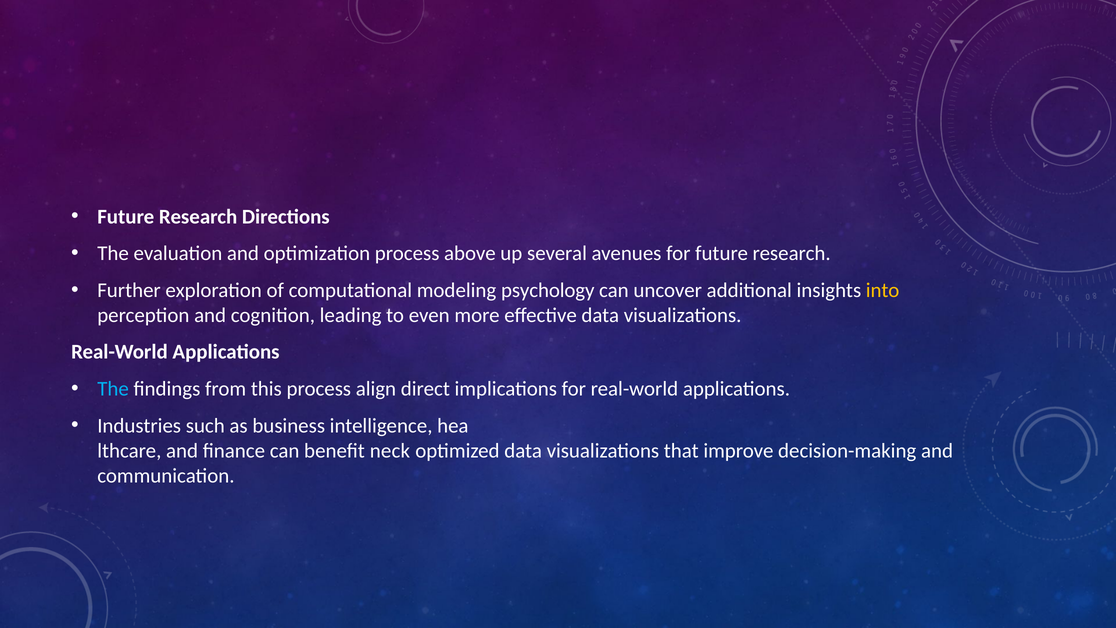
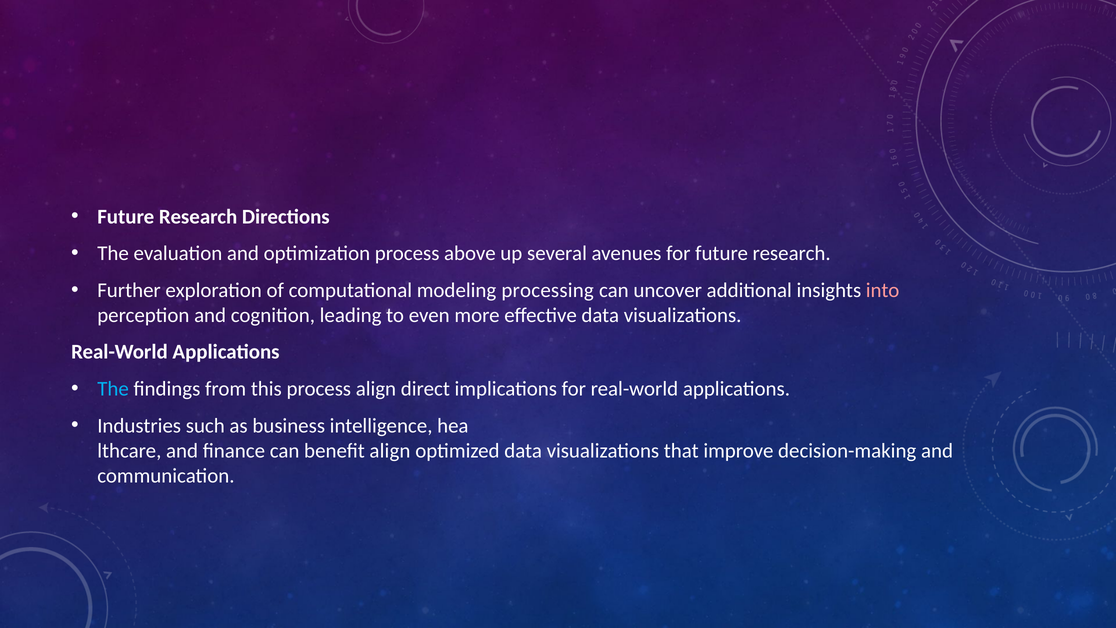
psychology: psychology -> processing
into colour: yellow -> pink
benefit neck: neck -> align
